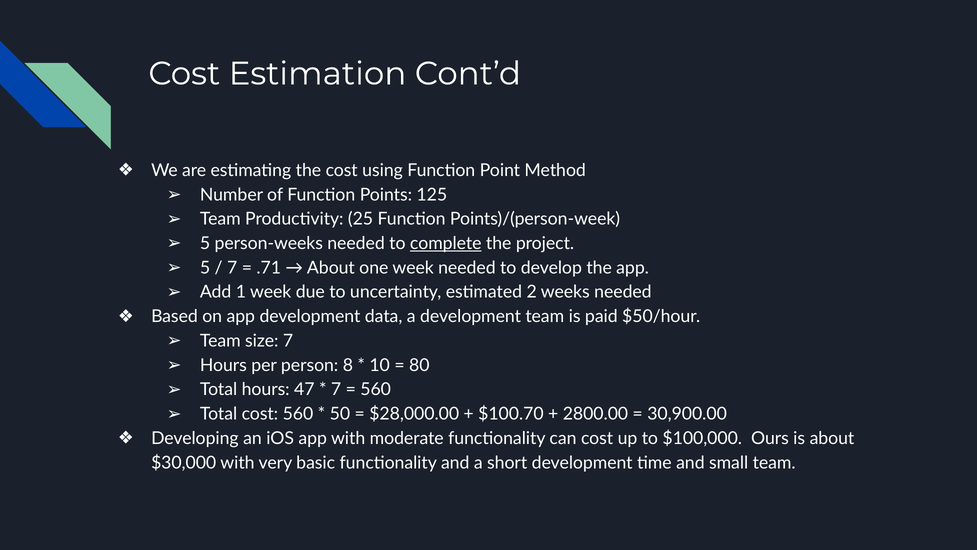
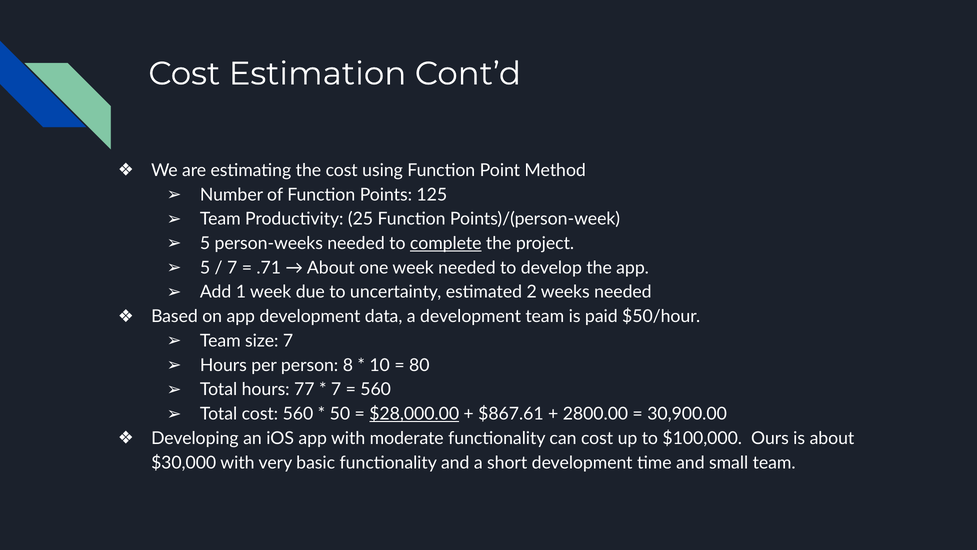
47: 47 -> 77
$28,000.00 underline: none -> present
$100.70: $100.70 -> $867.61
